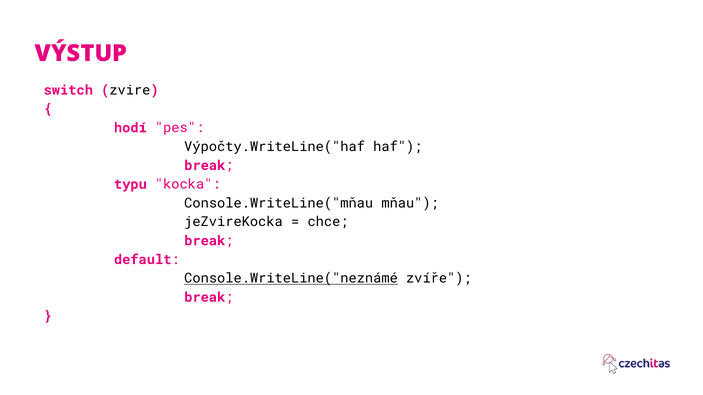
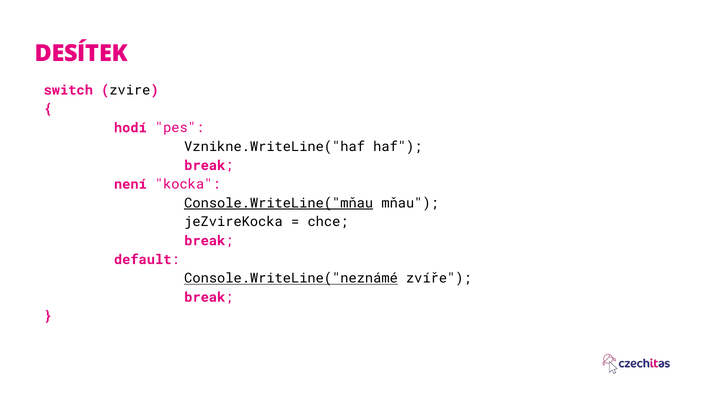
VÝSTUP: VÝSTUP -> DESÍTEK
Výpočty.WriteLine("haf: Výpočty.WriteLine("haf -> Vznikne.WriteLine("haf
typu: typu -> není
Console.WriteLine("mňau underline: none -> present
